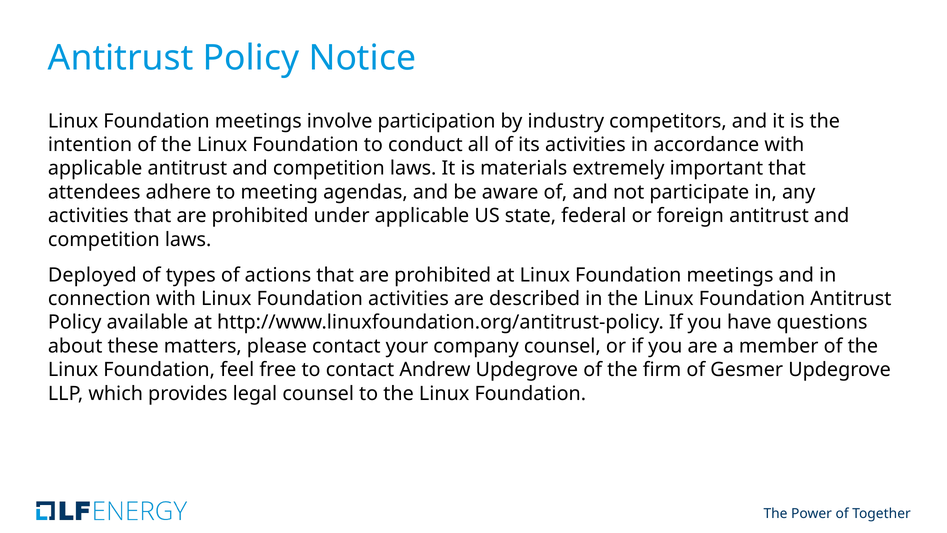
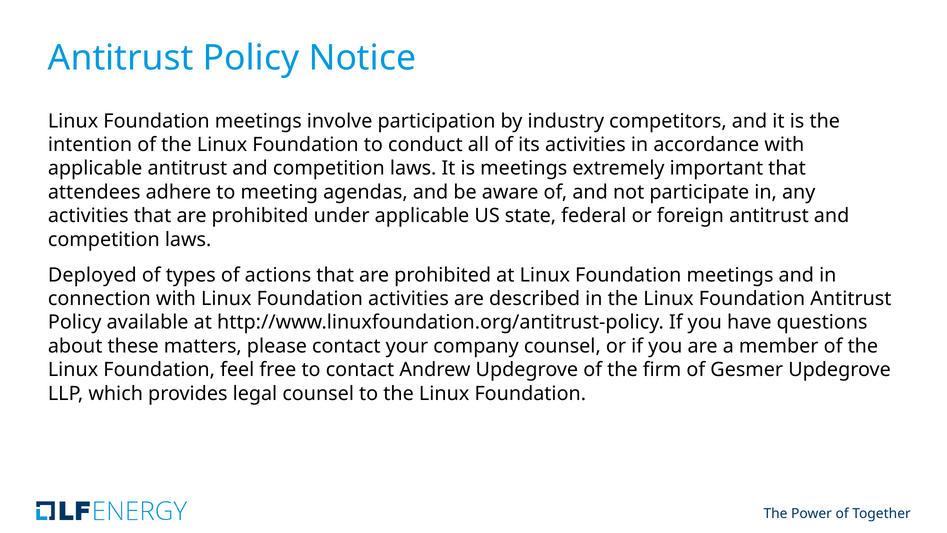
is materials: materials -> meetings
